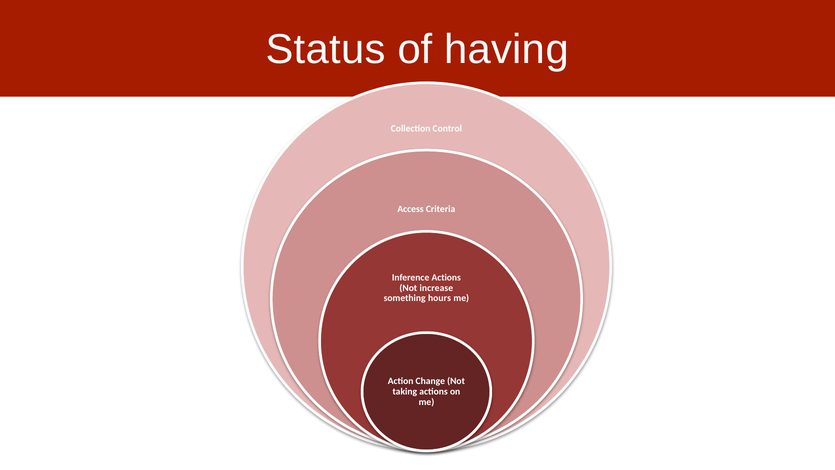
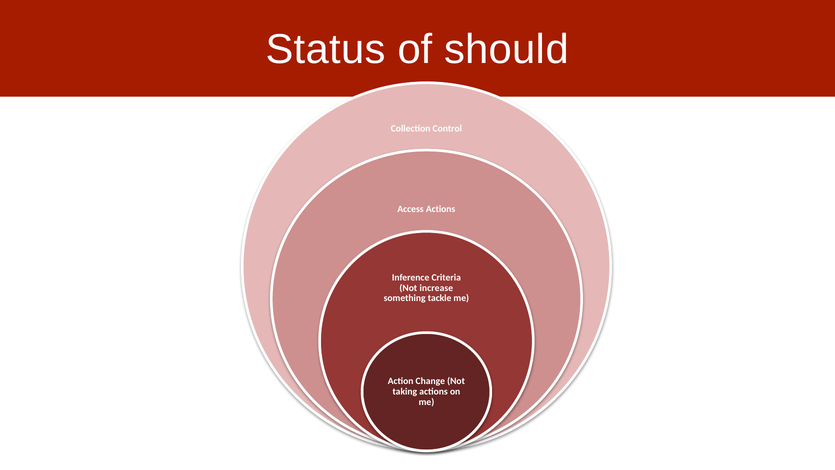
having: having -> should
Access Criteria: Criteria -> Actions
Inference Actions: Actions -> Criteria
hours: hours -> tackle
